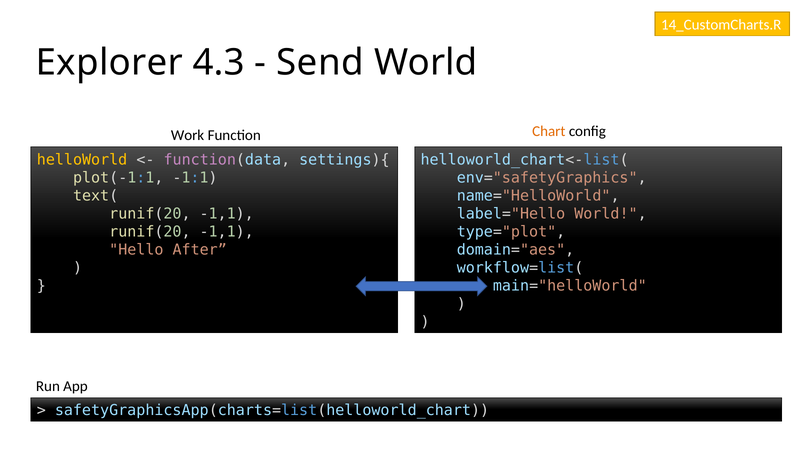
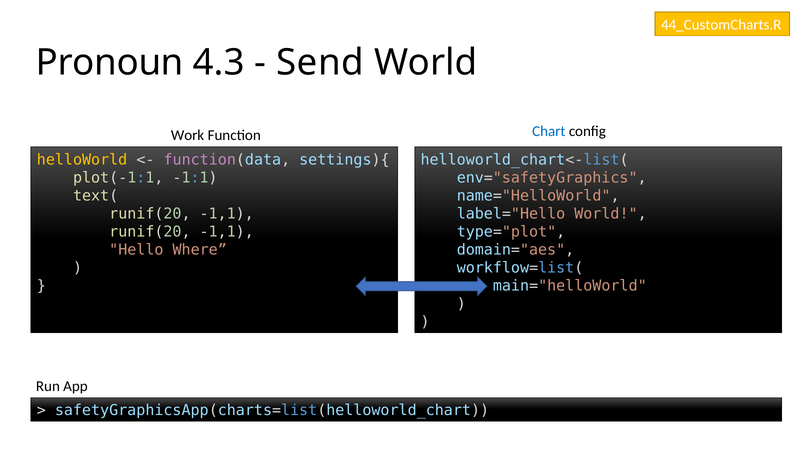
14_CustomCharts.R: 14_CustomCharts.R -> 44_CustomCharts.R
Explorer: Explorer -> Pronoun
Chart colour: orange -> blue
After: After -> Where
